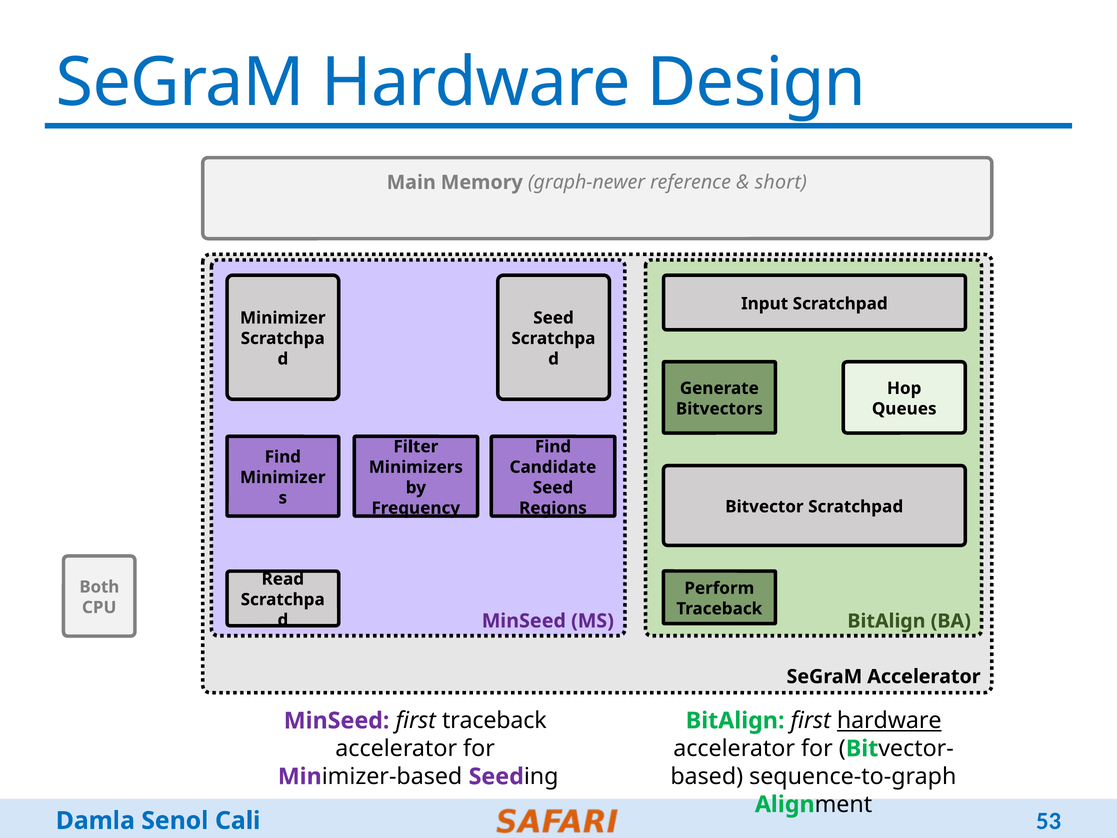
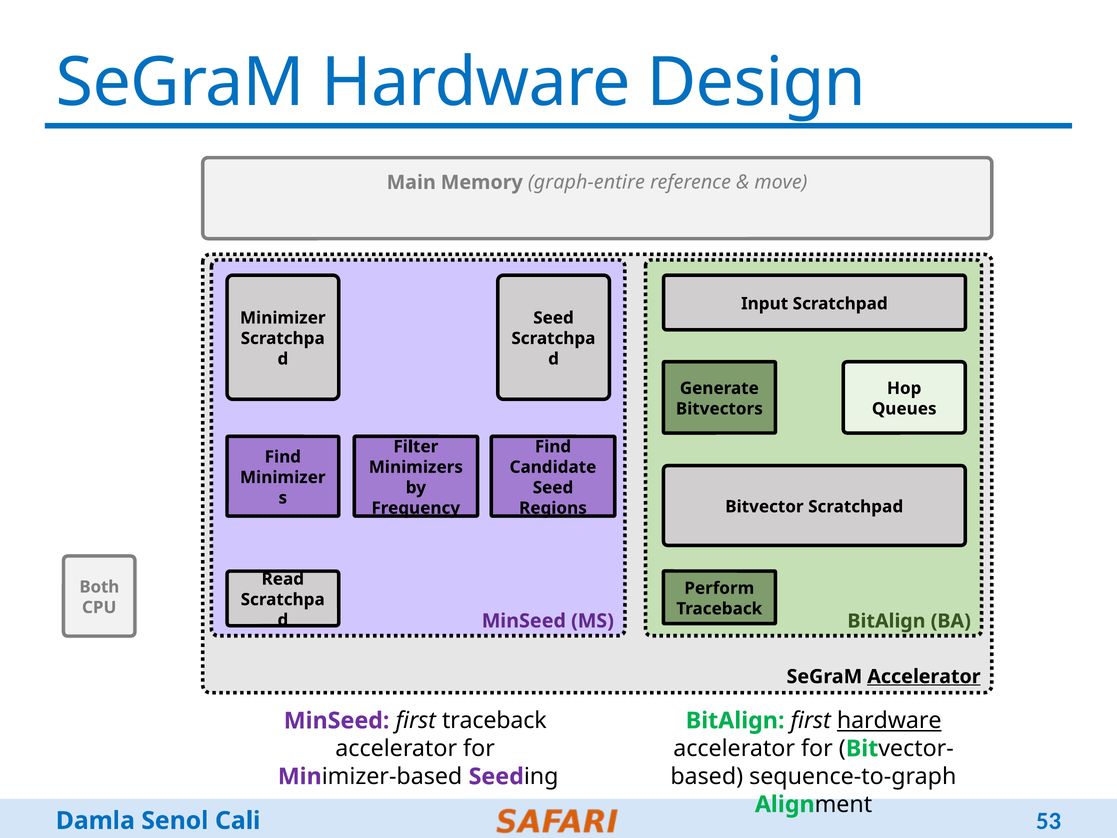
graph-newer: graph-newer -> graph-entire
short: short -> move
Accelerator at (924, 676) underline: none -> present
